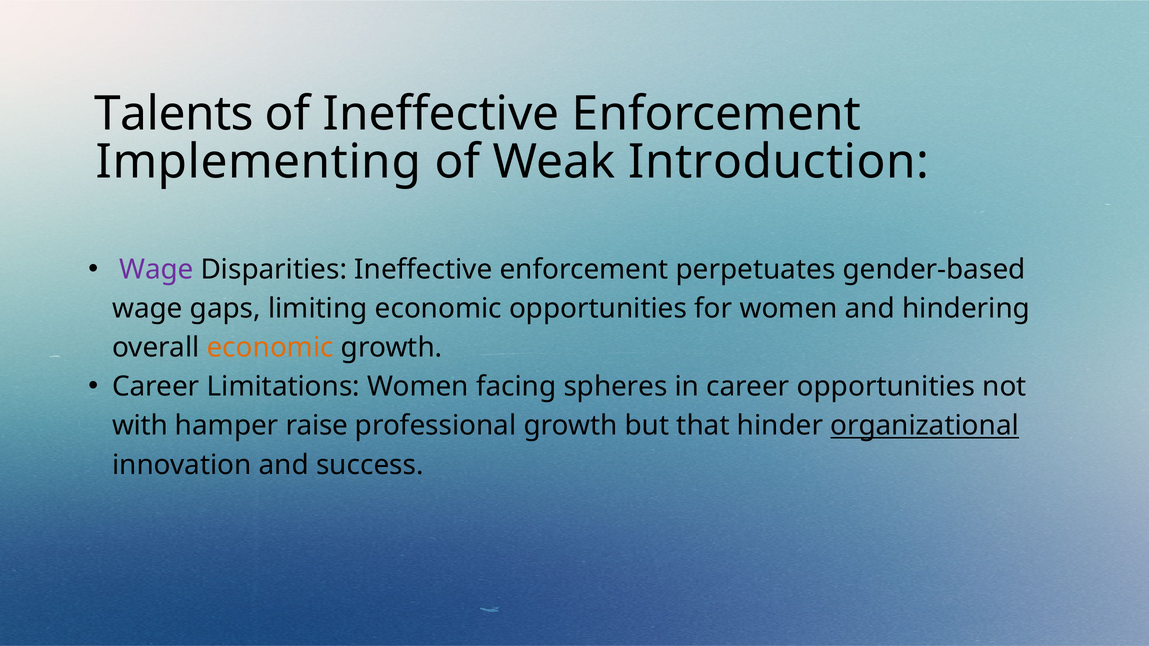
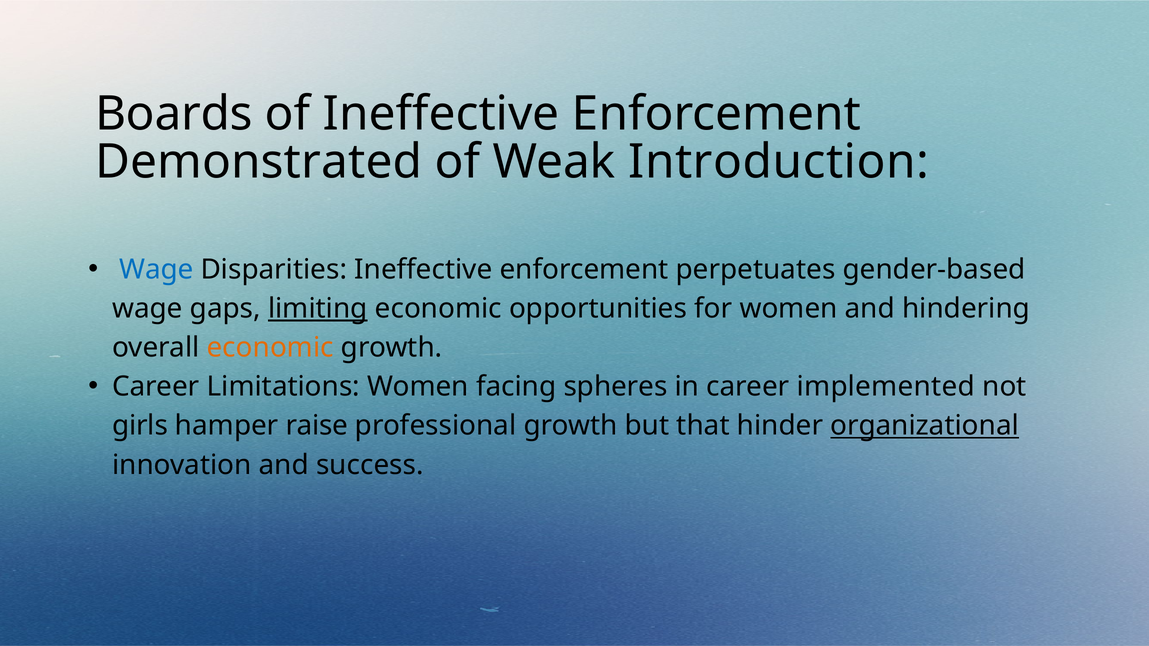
Talents: Talents -> Boards
Implementing: Implementing -> Demonstrated
Wage at (156, 270) colour: purple -> blue
limiting underline: none -> present
career opportunities: opportunities -> implemented
with: with -> girls
